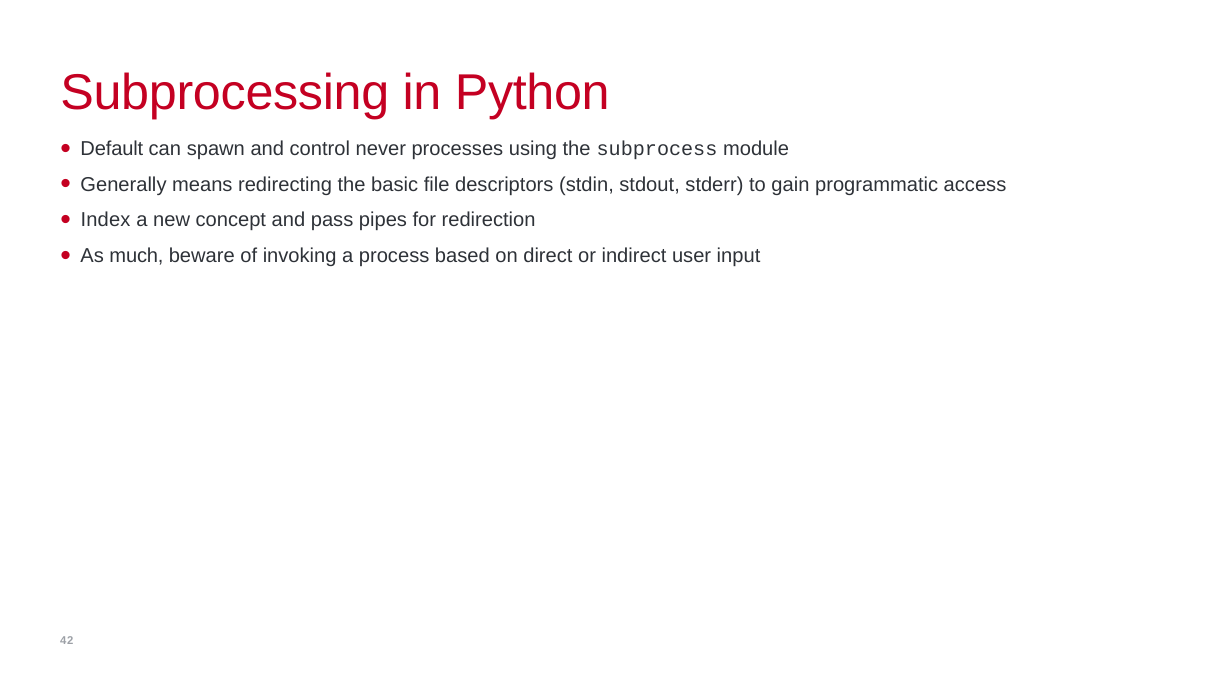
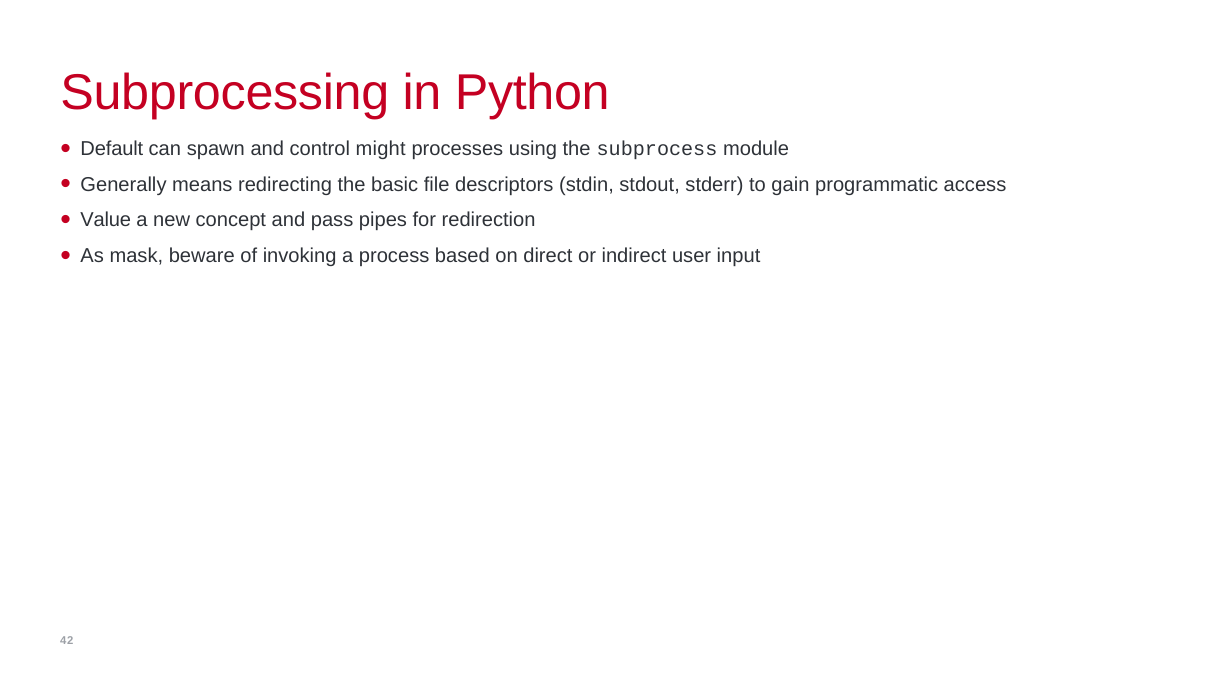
never: never -> might
Index: Index -> Value
much: much -> mask
